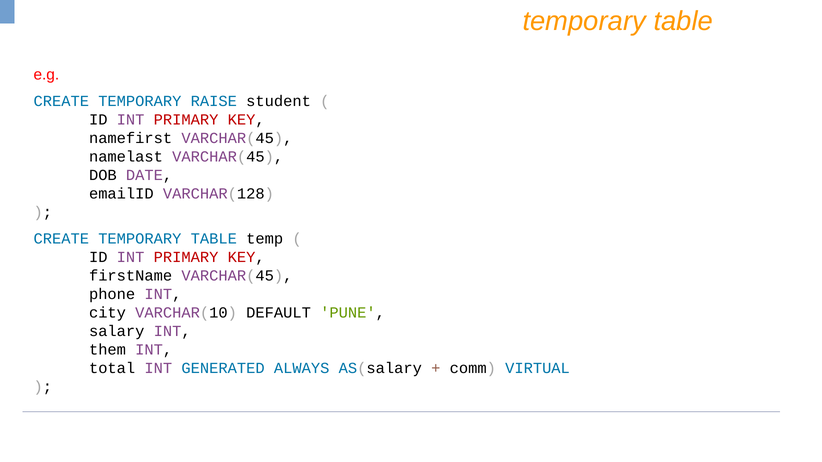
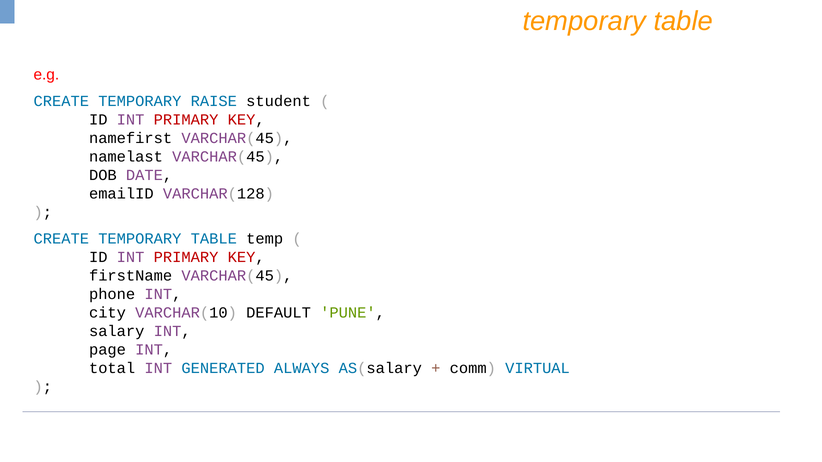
them: them -> page
